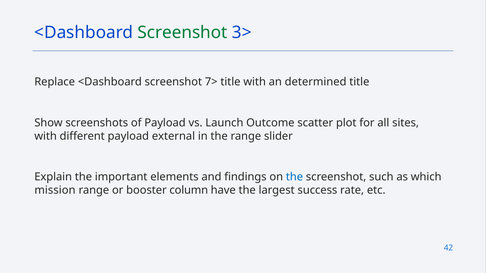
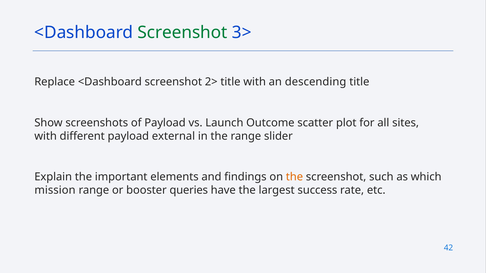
7>: 7> -> 2>
determined: determined -> descending
the at (294, 177) colour: blue -> orange
column: column -> queries
